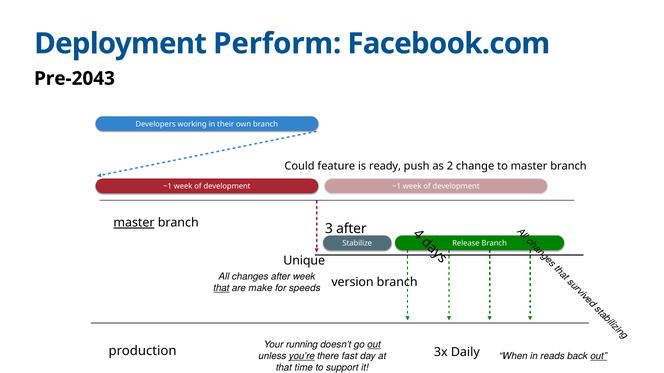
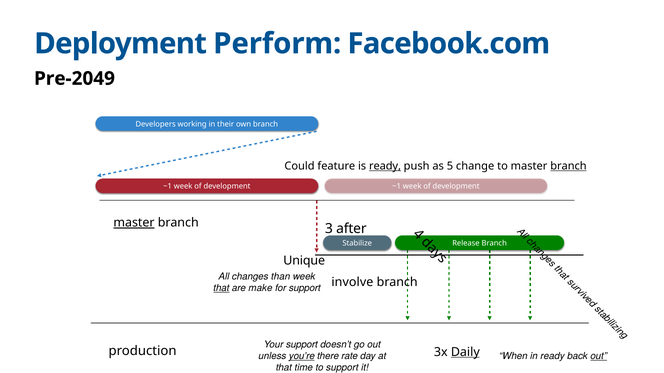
Pre-2043: Pre-2043 -> Pre-2049
ready at (385, 166) underline: none -> present
2: 2 -> 5
branch at (568, 166) underline: none -> present
changes after: after -> than
version: version -> involve
for speeds: speeds -> support
Your running: running -> support
out at (374, 345) underline: present -> none
in reads: reads -> ready
Daily underline: none -> present
fast: fast -> rate
